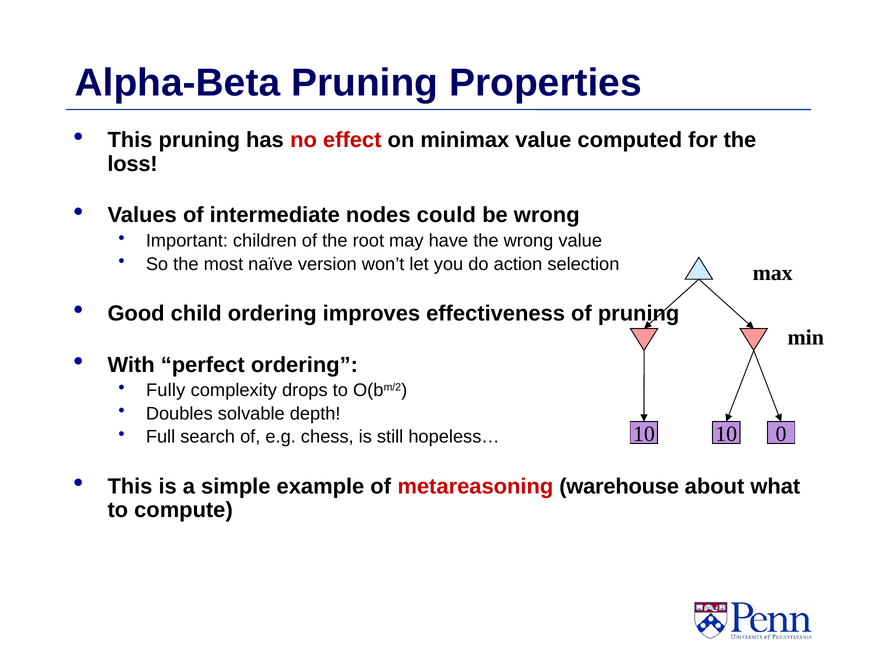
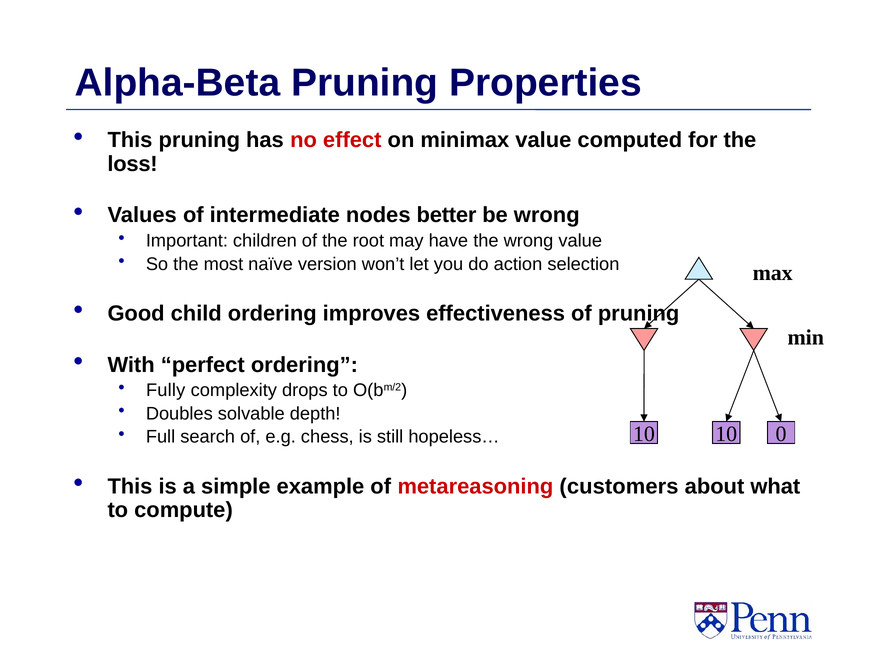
could: could -> better
warehouse: warehouse -> customers
